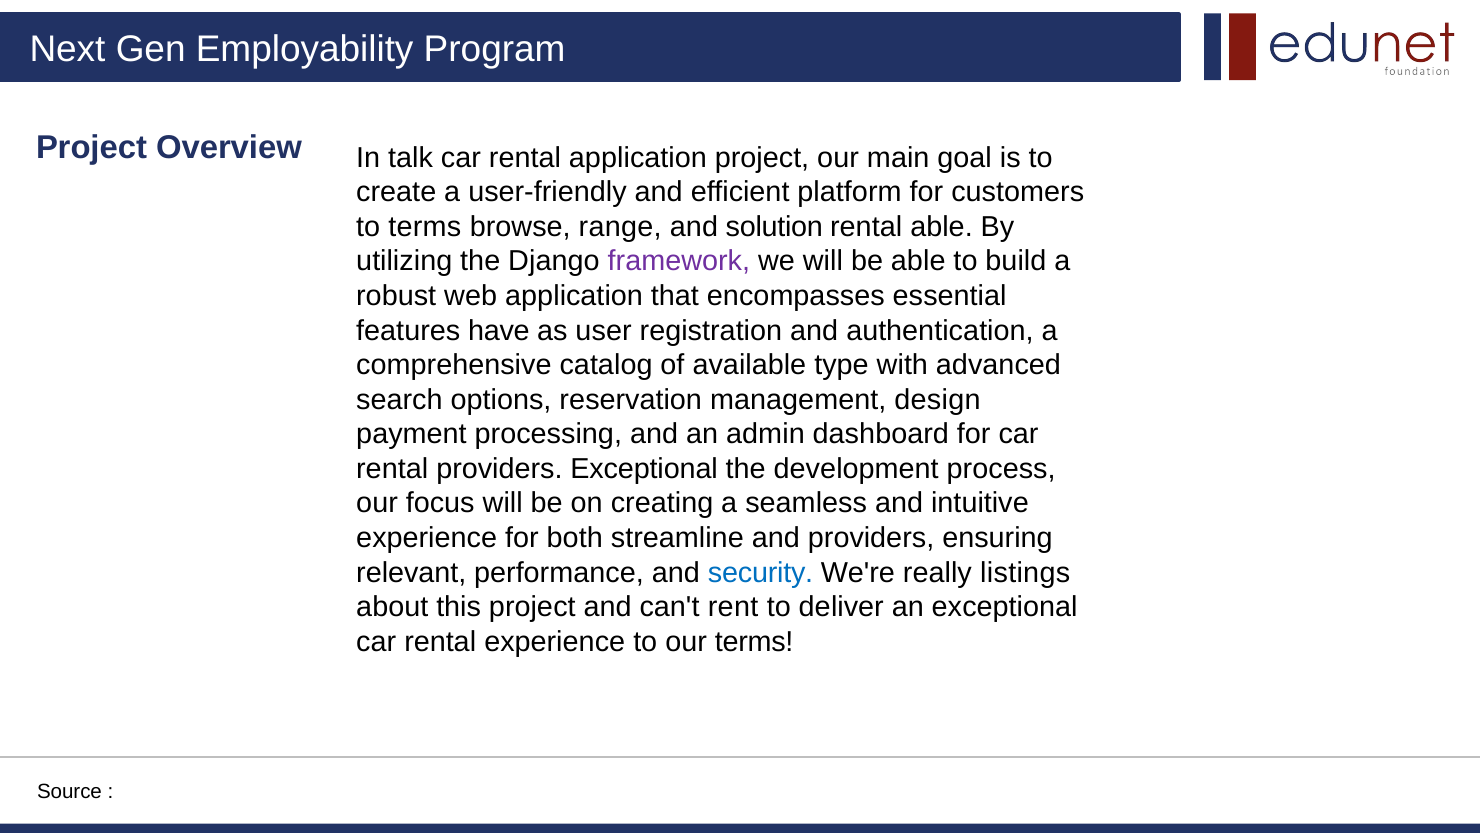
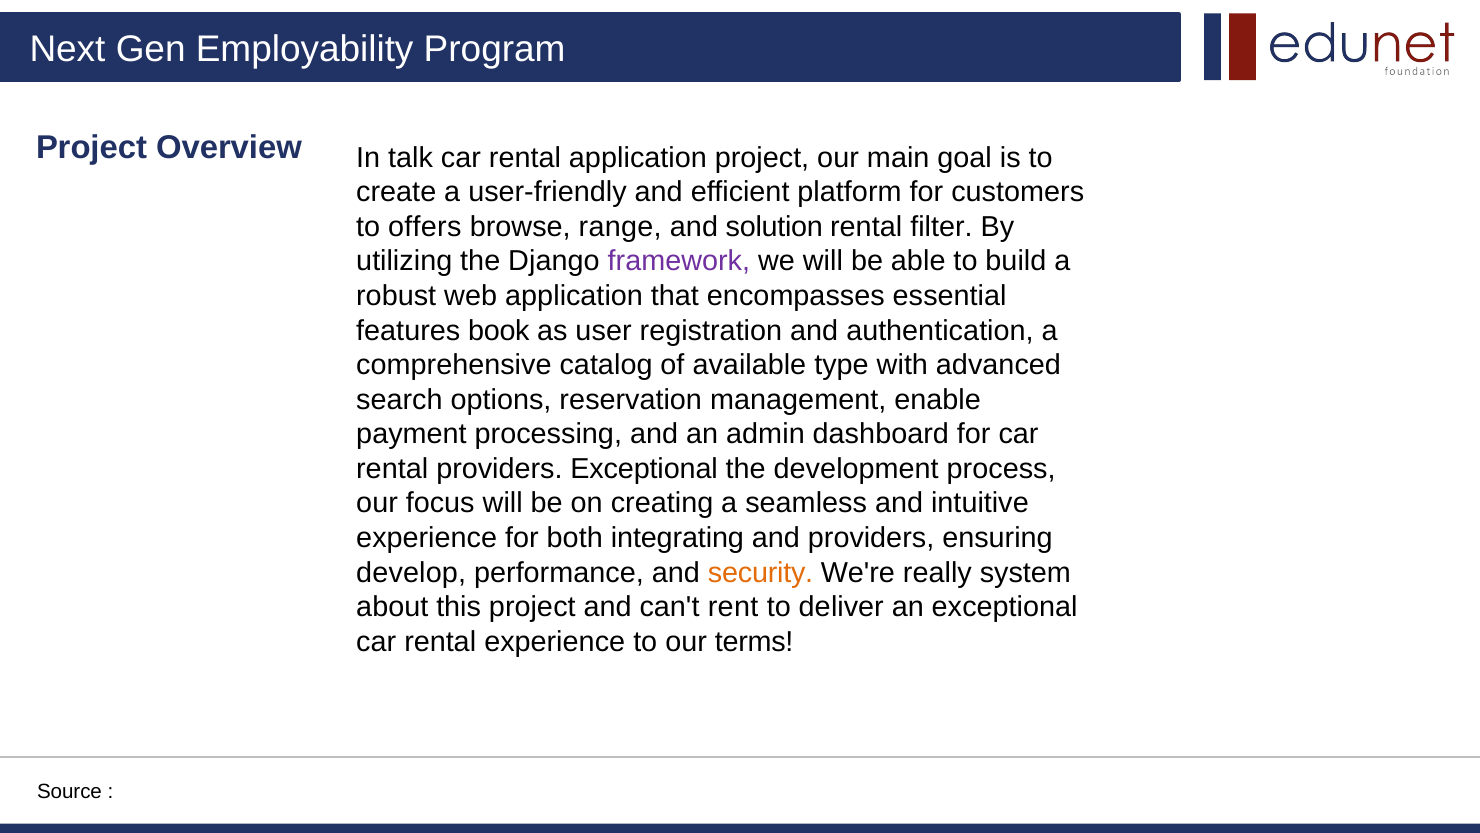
to terms: terms -> offers
rental able: able -> filter
have: have -> book
design: design -> enable
streamline: streamline -> integrating
relevant: relevant -> develop
security colour: blue -> orange
listings: listings -> system
